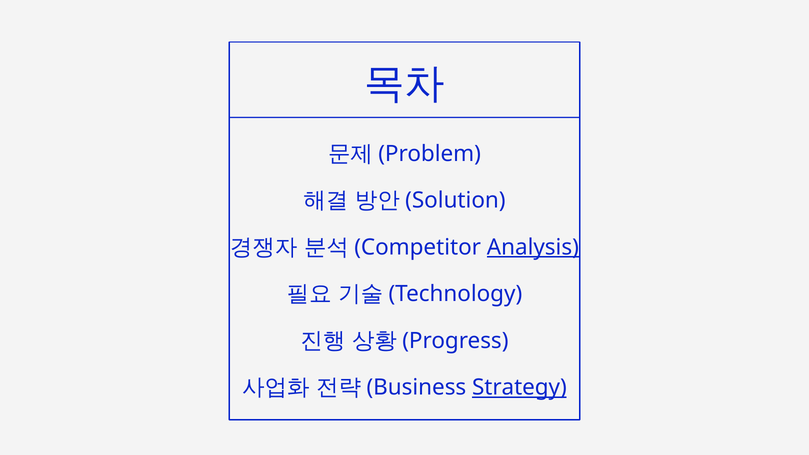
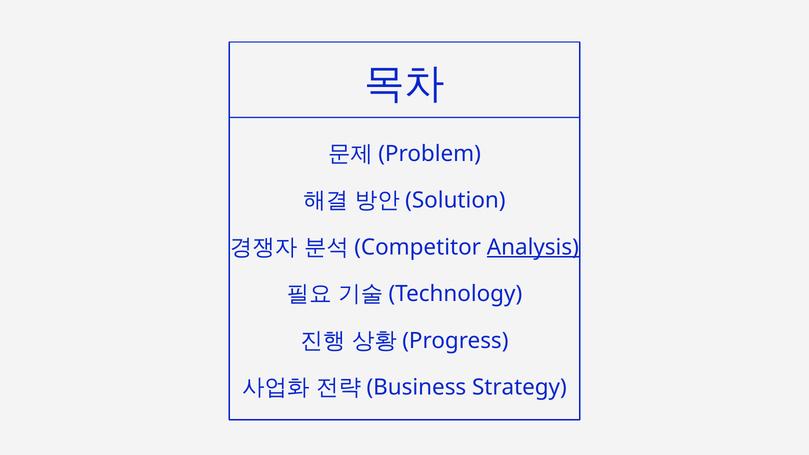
Strategy underline: present -> none
